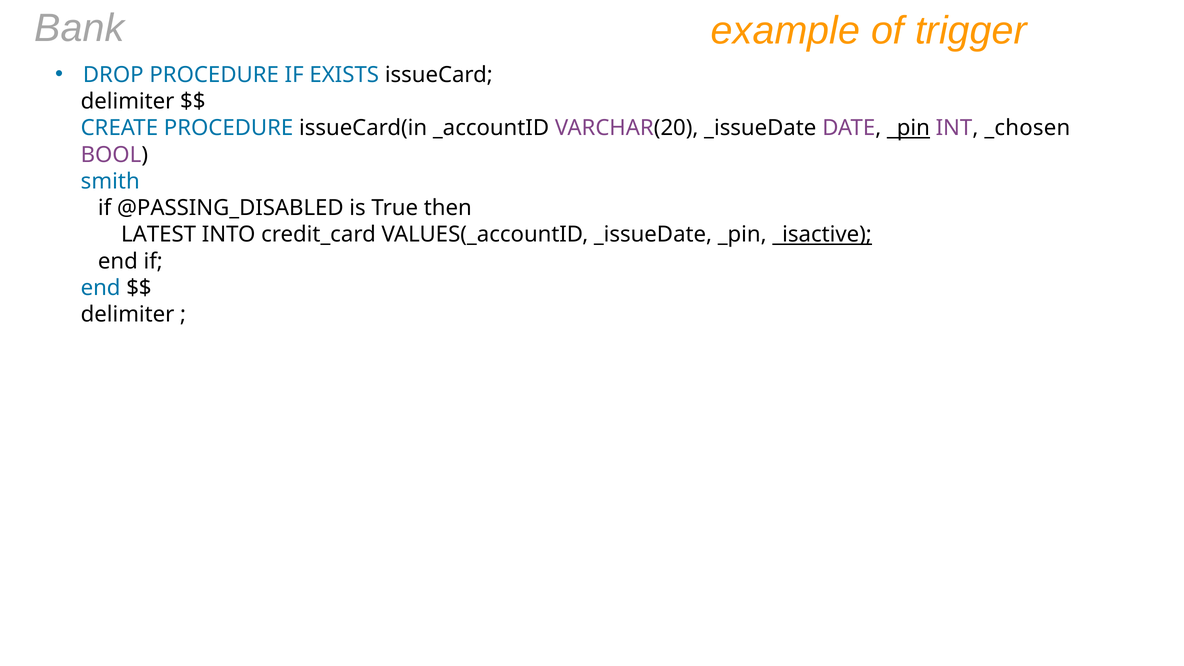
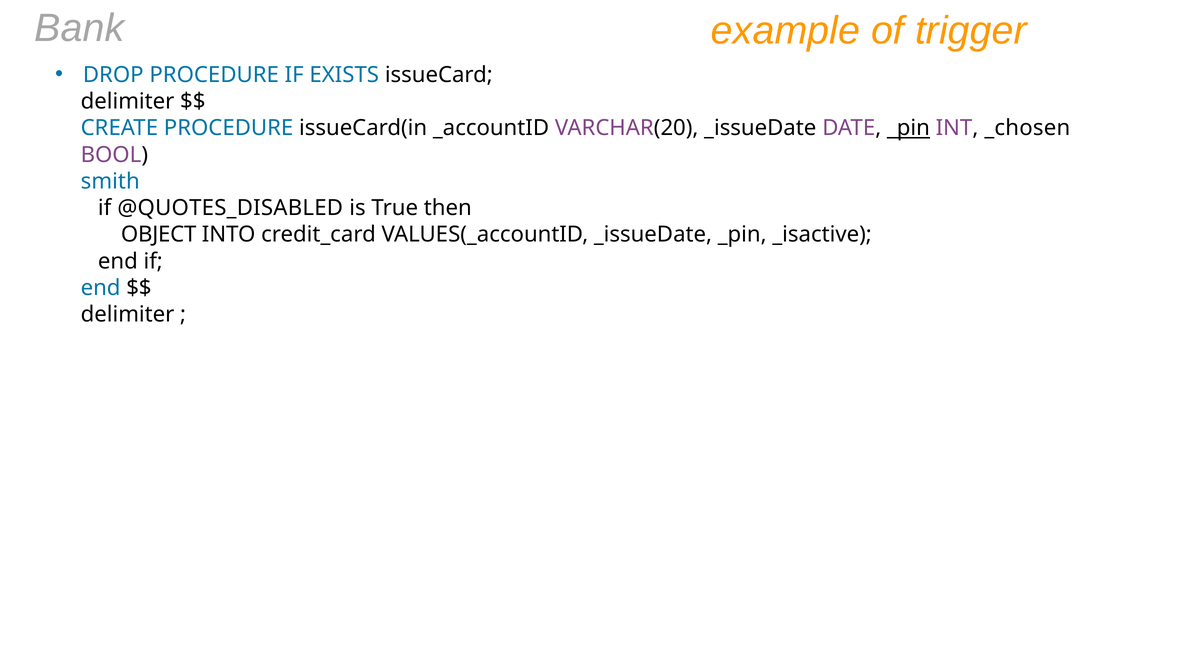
@PASSING_DISABLED: @PASSING_DISABLED -> @QUOTES_DISABLED
LATEST: LATEST -> OBJECT
_isactive underline: present -> none
